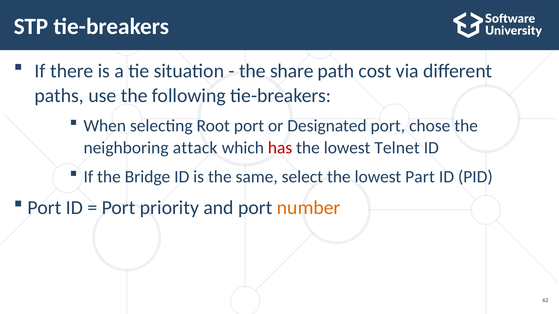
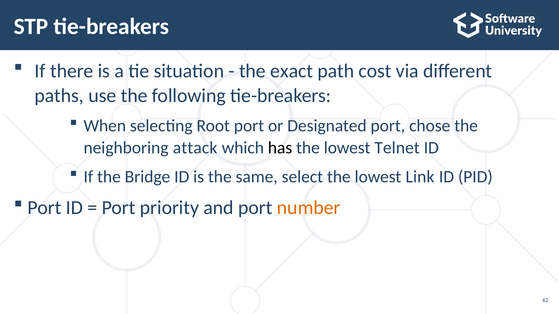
share: share -> exact
has colour: red -> black
Part: Part -> Link
